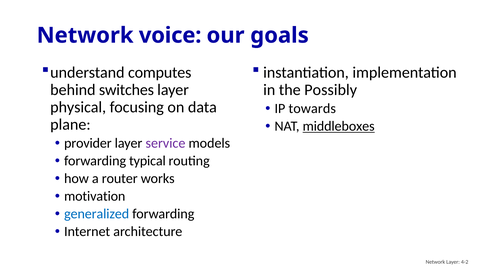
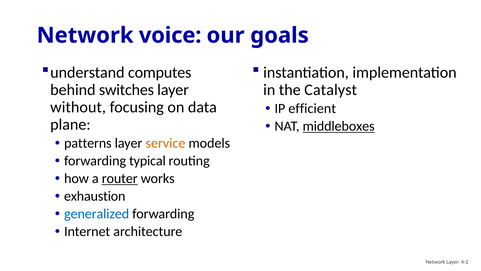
Possibly: Possibly -> Catalyst
physical: physical -> without
towards: towards -> efficient
provider: provider -> patterns
service colour: purple -> orange
router underline: none -> present
motivation: motivation -> exhaustion
